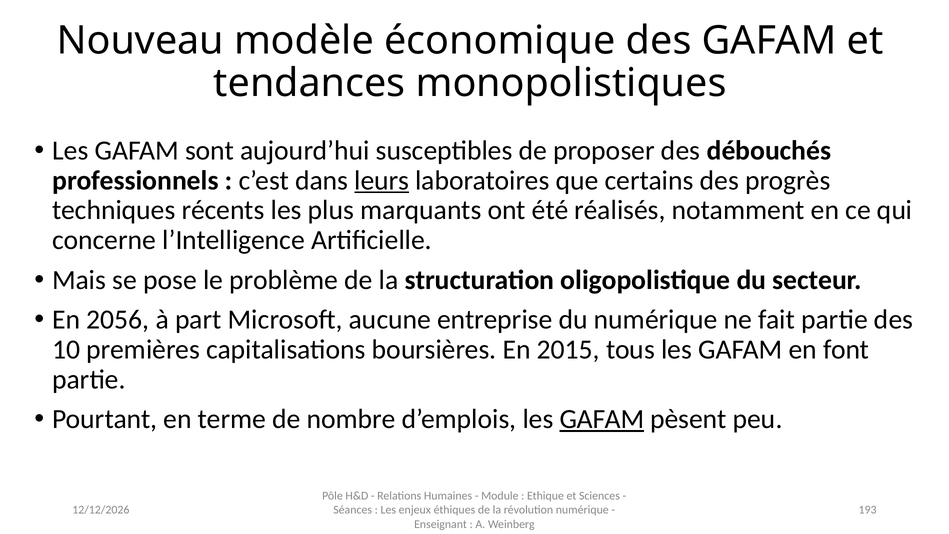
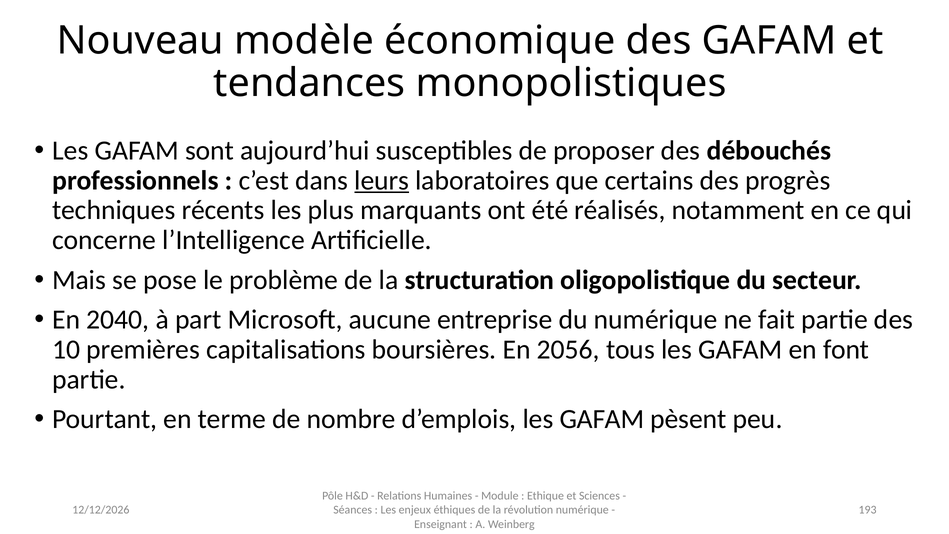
2056: 2056 -> 2040
2015: 2015 -> 2056
GAFAM at (602, 419) underline: present -> none
